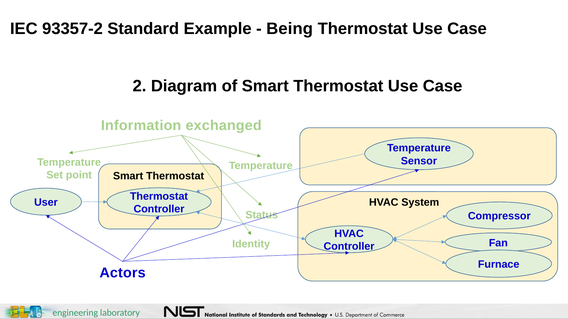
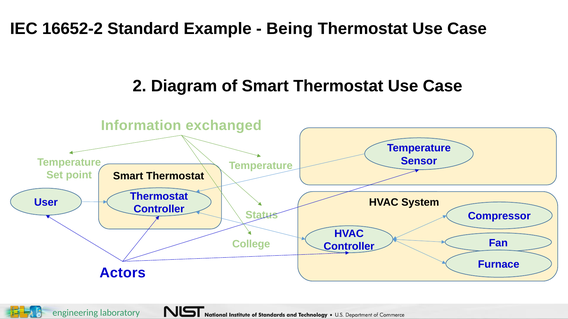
93357-2: 93357-2 -> 16652-2
Identity: Identity -> College
